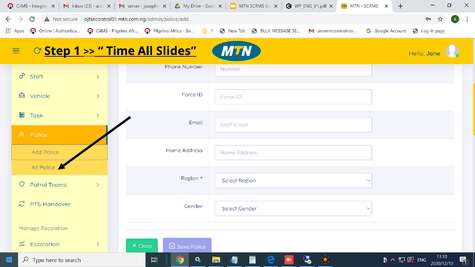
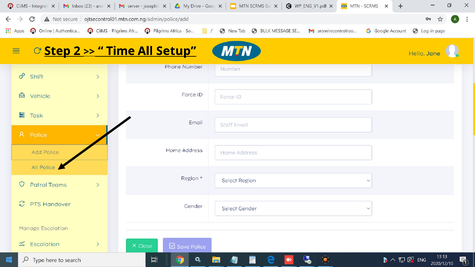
1: 1 -> 2
Slides: Slides -> Setup
